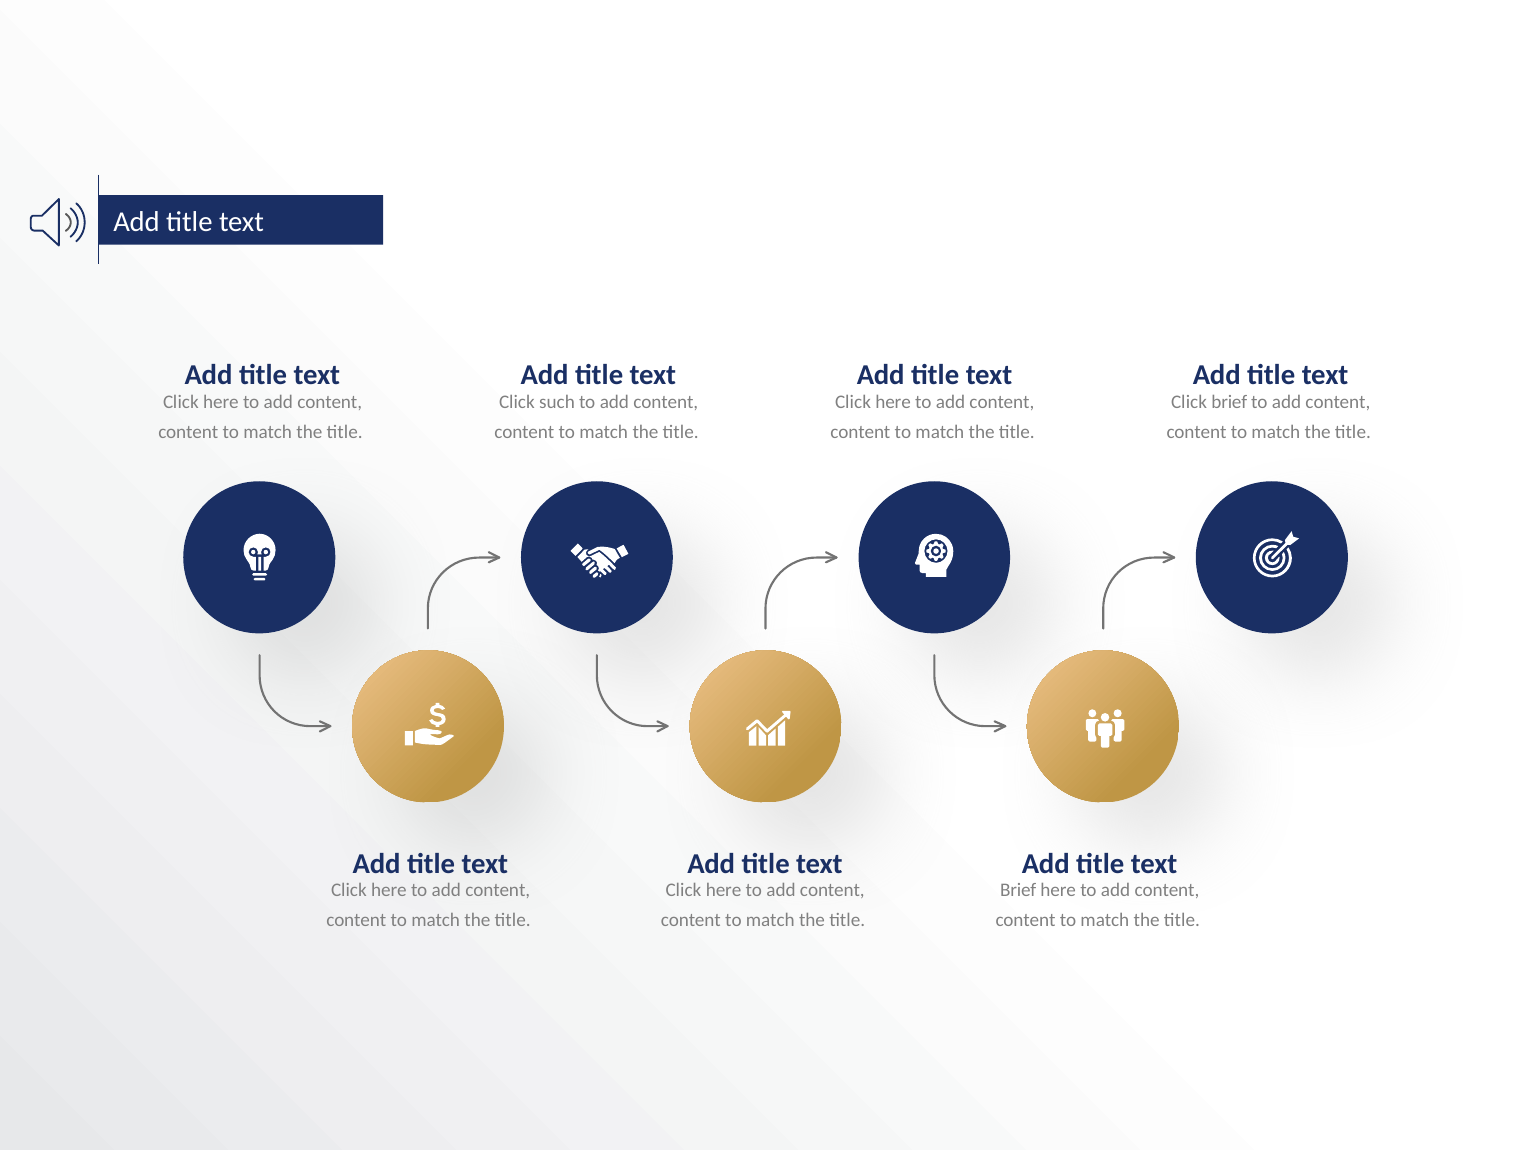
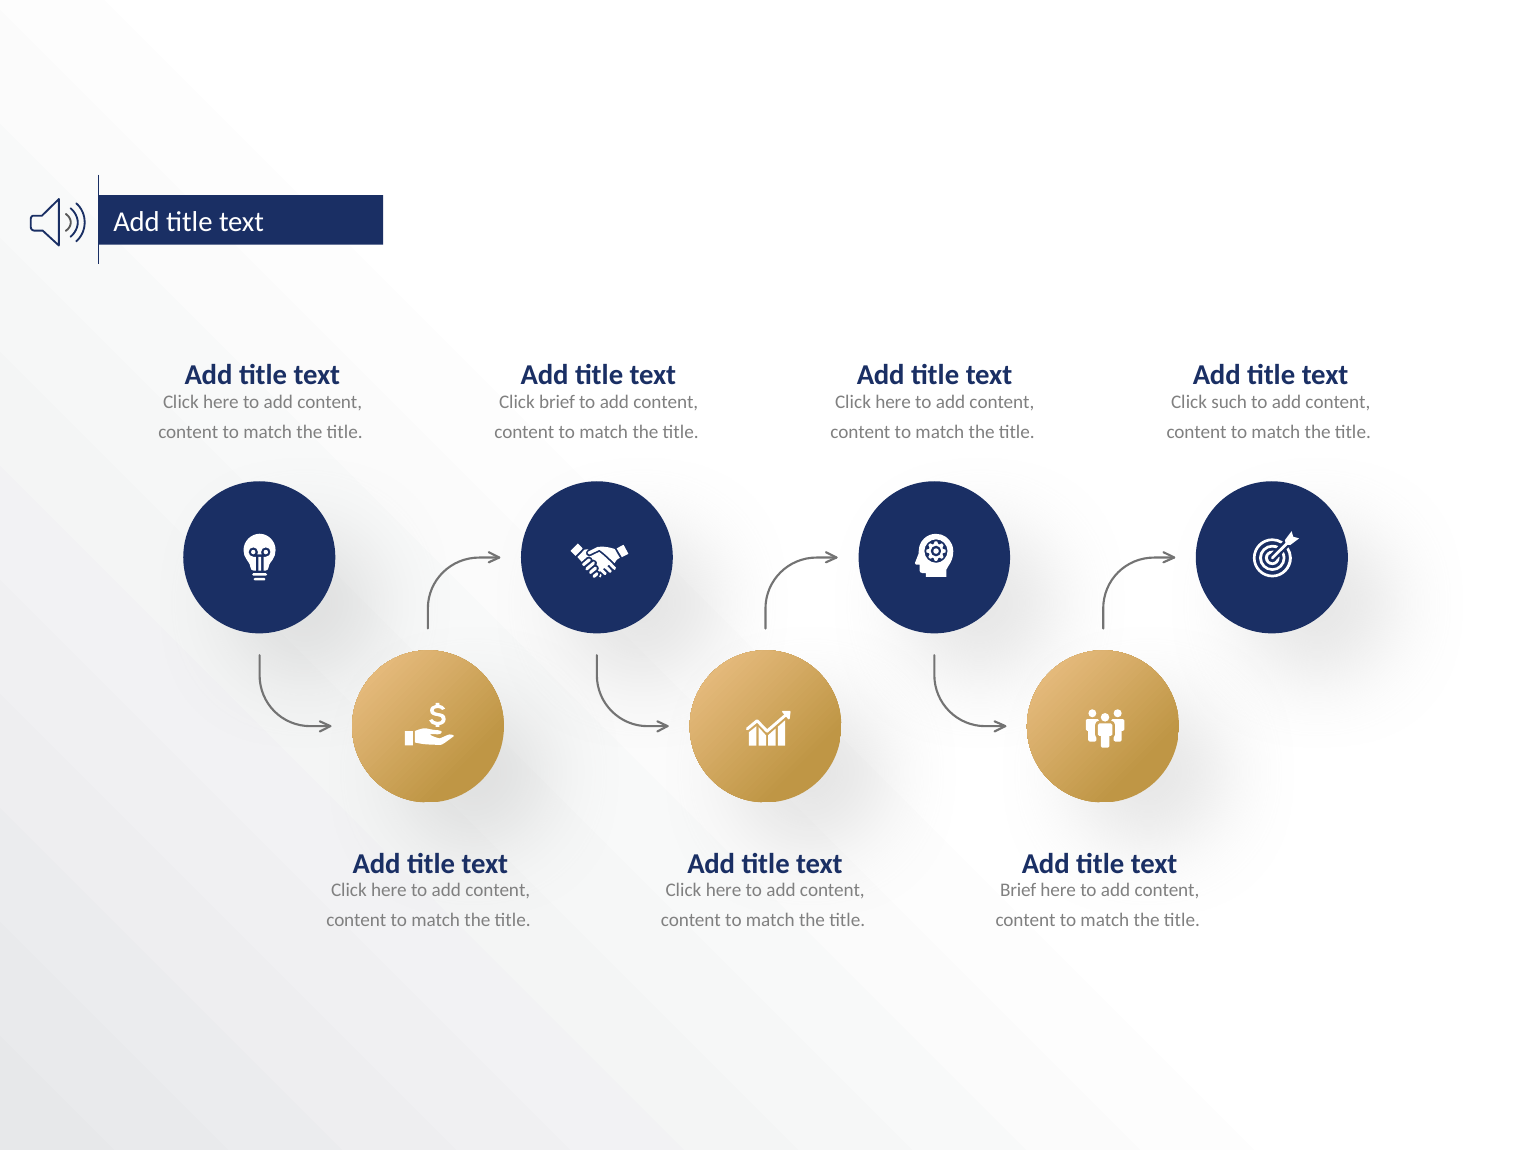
Click such: such -> brief
Click brief: brief -> such
